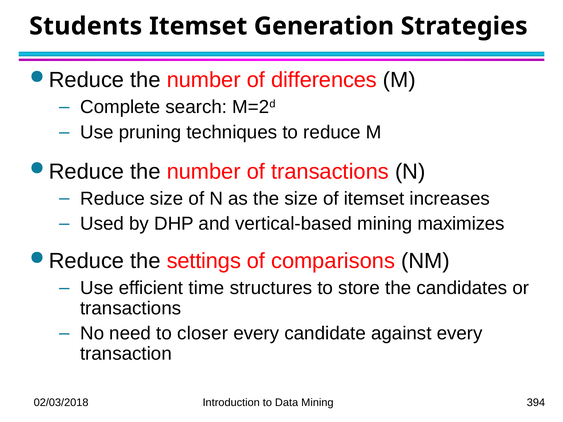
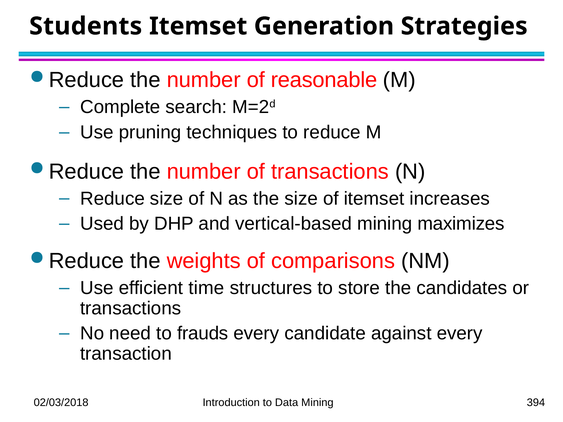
differences: differences -> reasonable
settings: settings -> weights
closer: closer -> frauds
